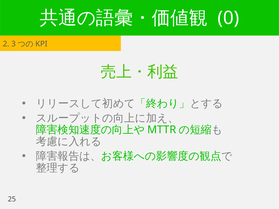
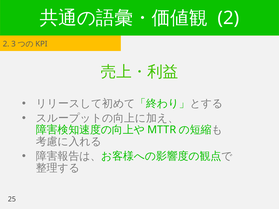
0 at (228, 18): 0 -> 2
